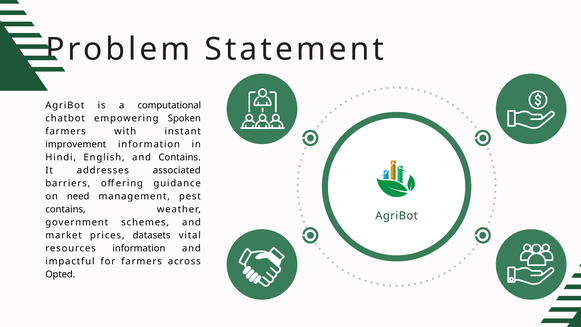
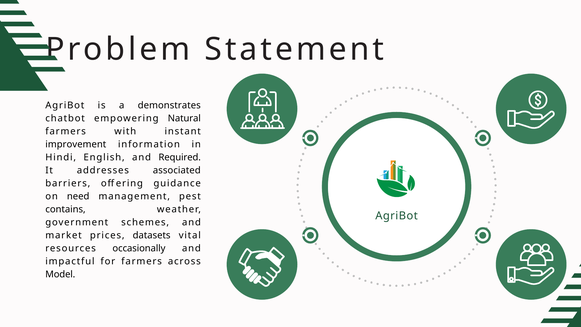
computational: computational -> demonstrates
Spoken: Spoken -> Natural
and Contains: Contains -> Required
resources information: information -> occasionally
Opted: Opted -> Model
